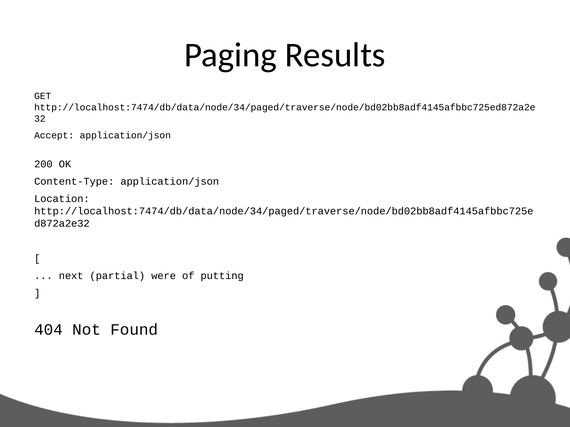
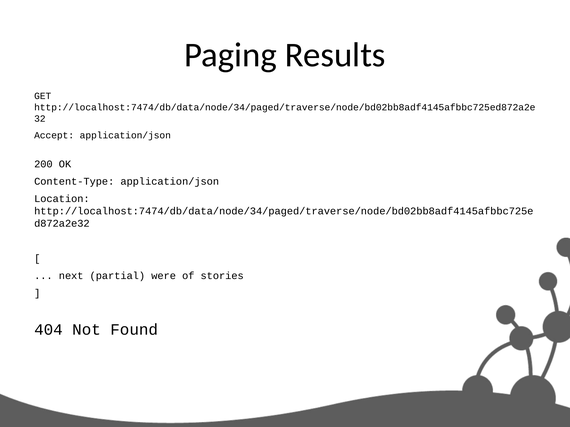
putting: putting -> stories
